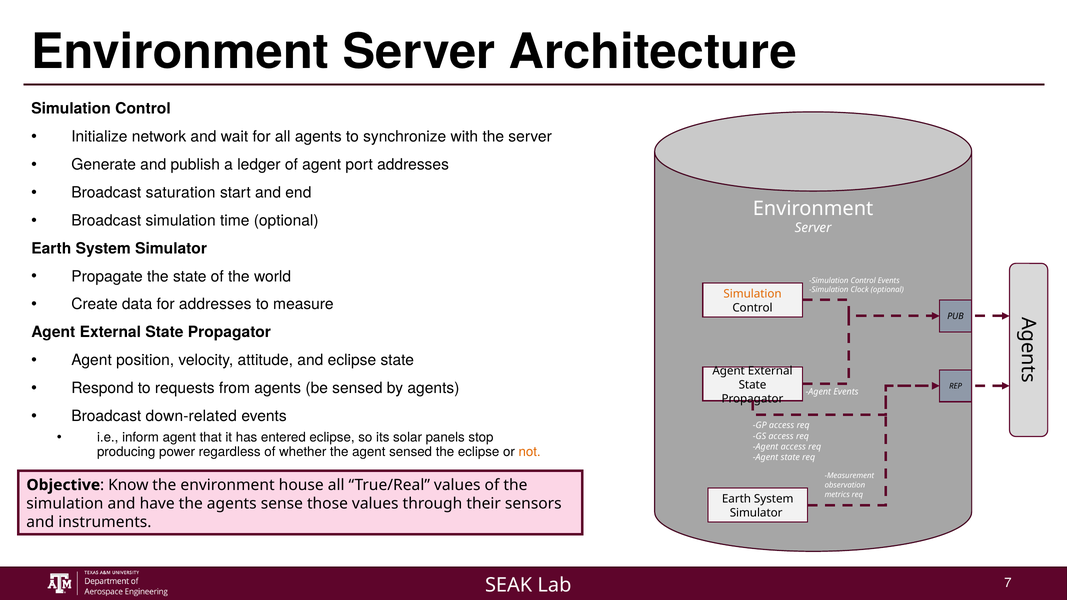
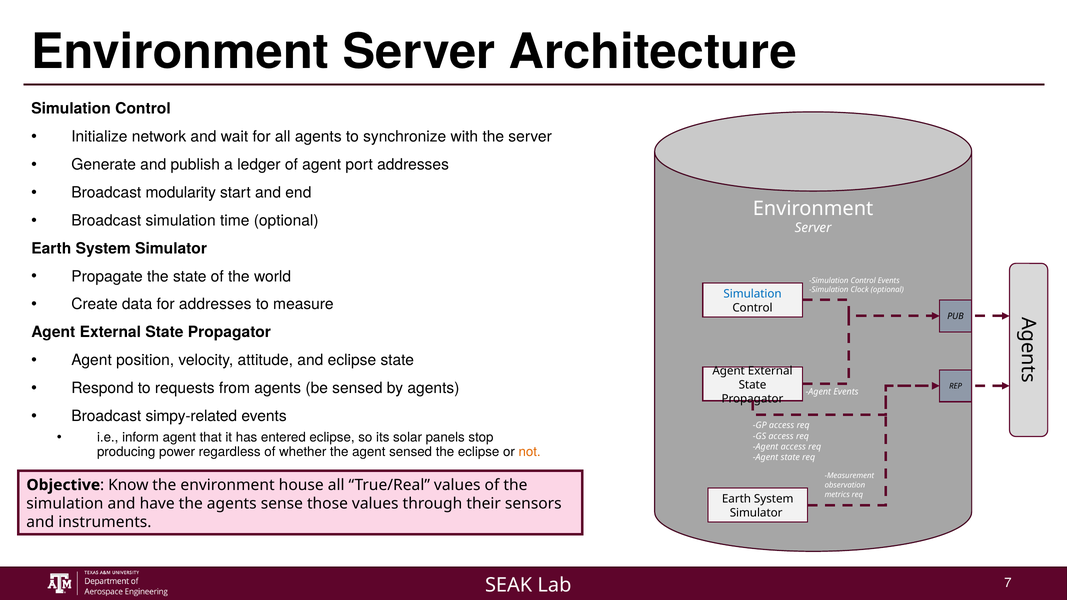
saturation: saturation -> modularity
Simulation at (753, 294) colour: orange -> blue
down-related: down-related -> simpy-related
